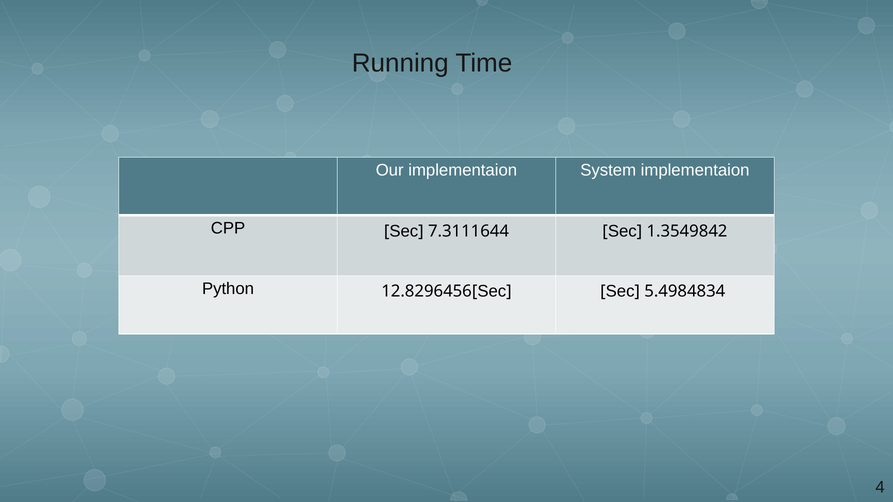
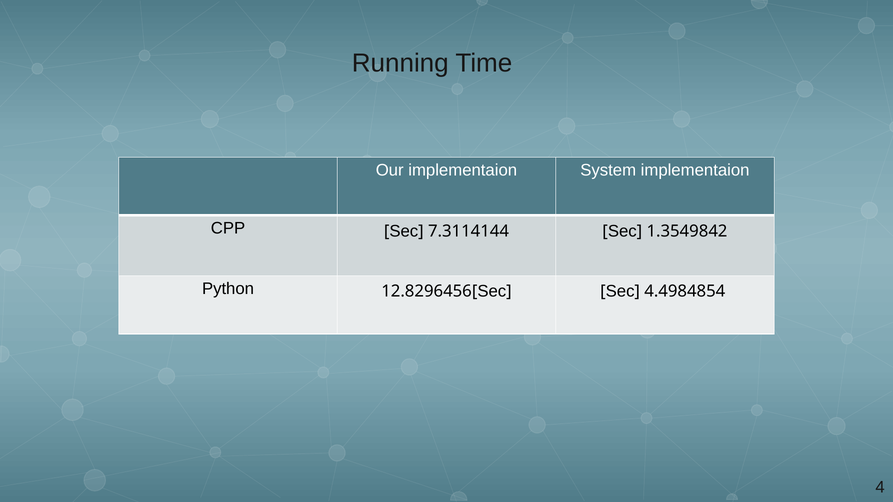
7.3111644: 7.3111644 -> 7.3114144
5.4984834: 5.4984834 -> 4.4984854
